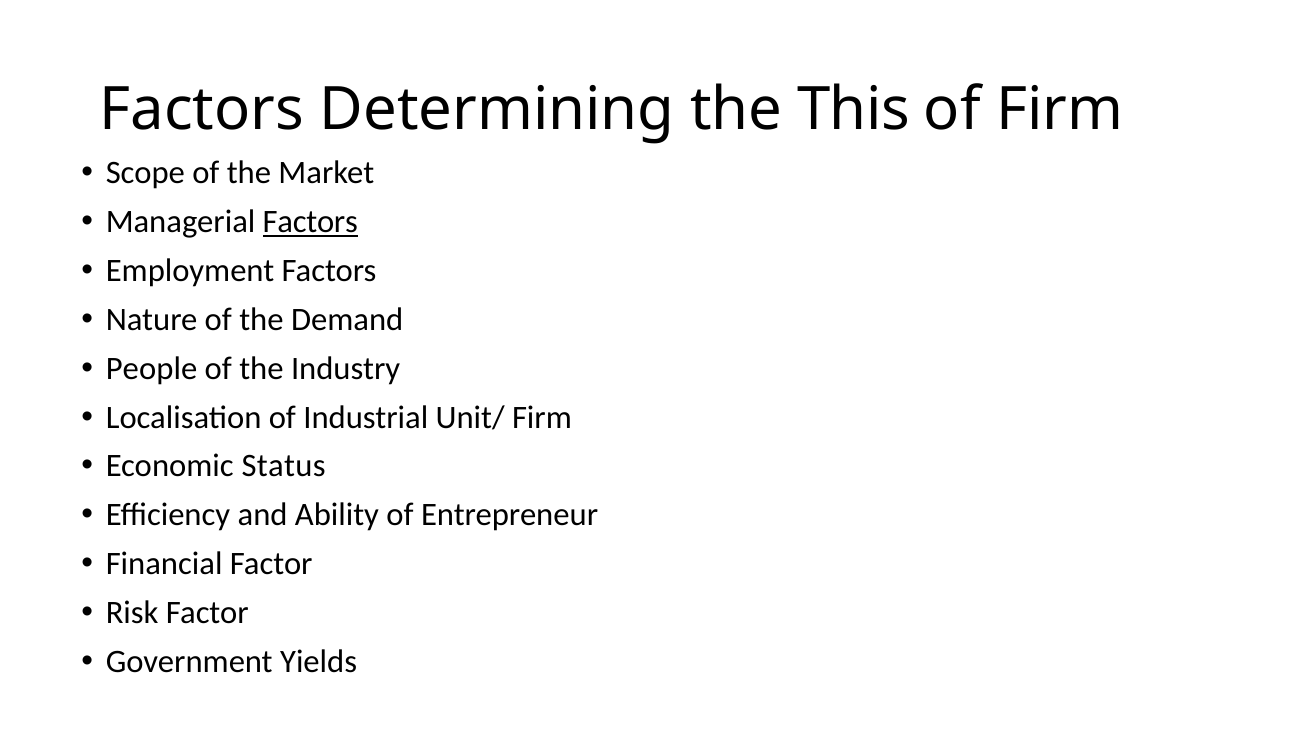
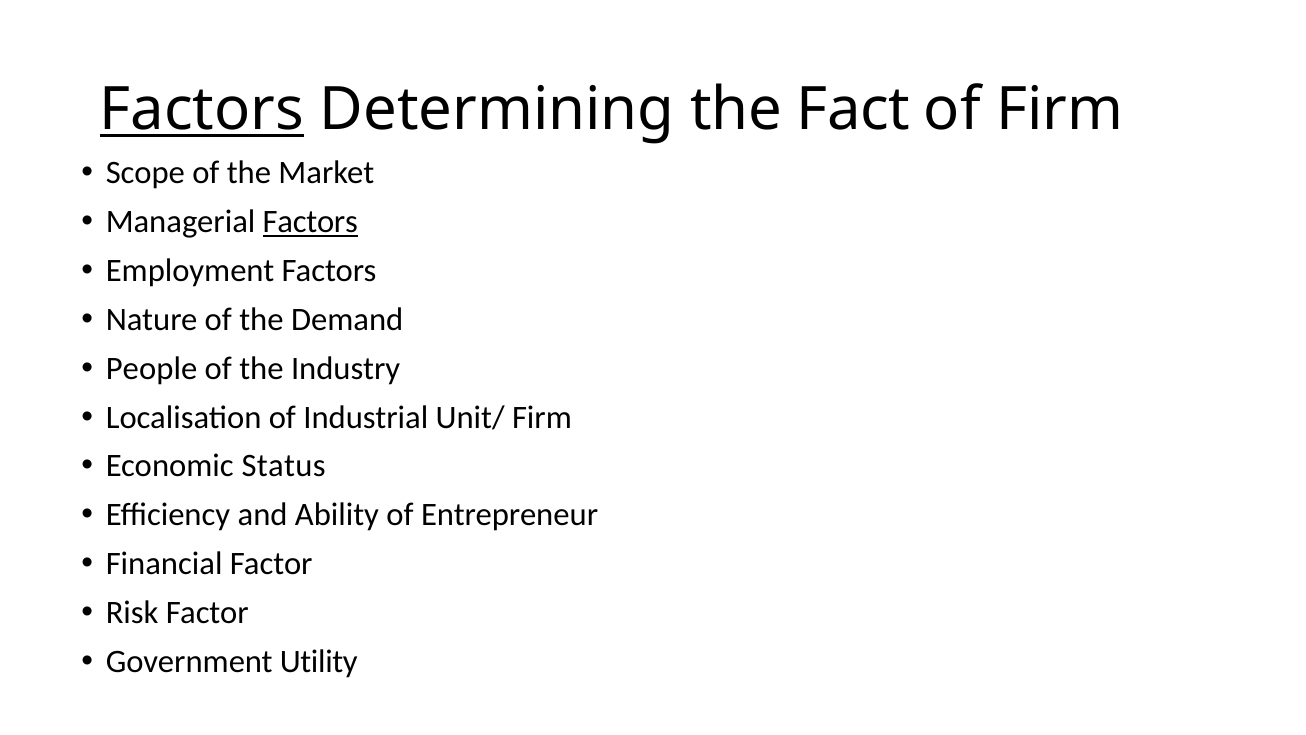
Factors at (202, 110) underline: none -> present
This: This -> Fact
Yields: Yields -> Utility
